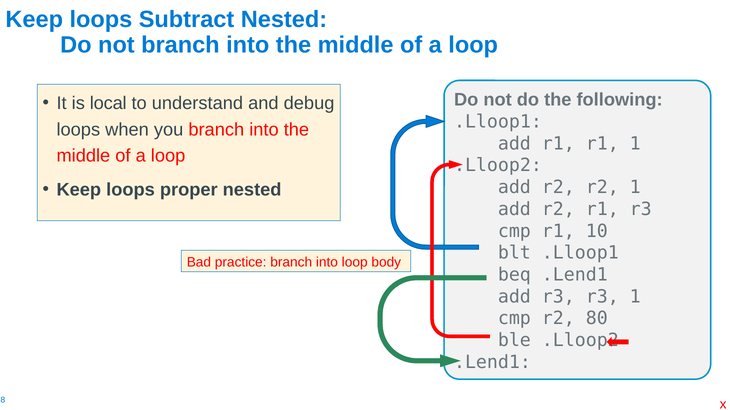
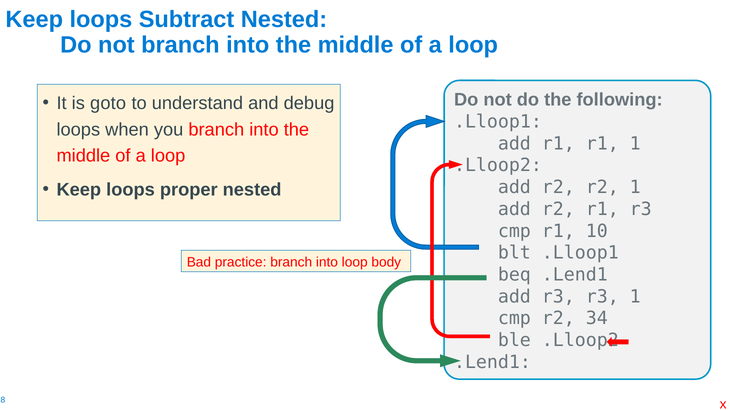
local: local -> goto
80: 80 -> 34
